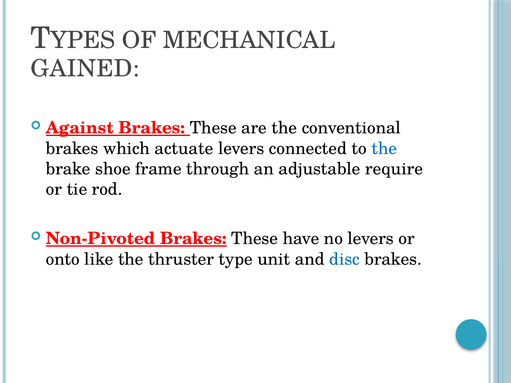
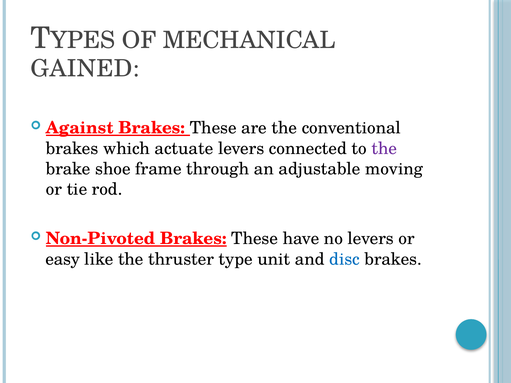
the at (384, 149) colour: blue -> purple
require: require -> moving
onto: onto -> easy
